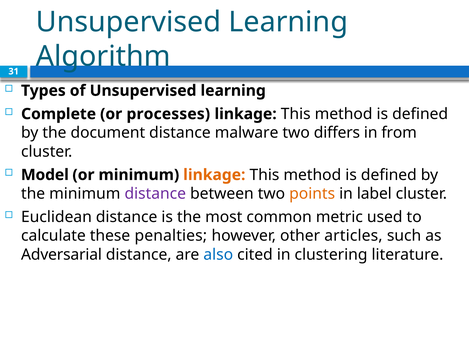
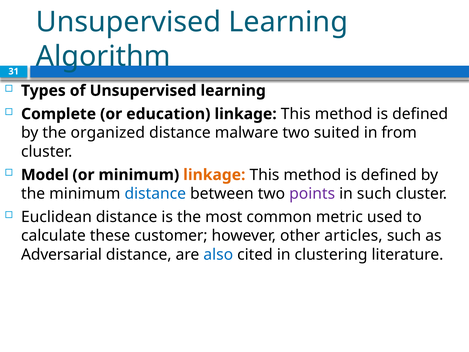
processes: processes -> education
document: document -> organized
differs: differs -> suited
distance at (155, 193) colour: purple -> blue
points colour: orange -> purple
in label: label -> such
penalties: penalties -> customer
